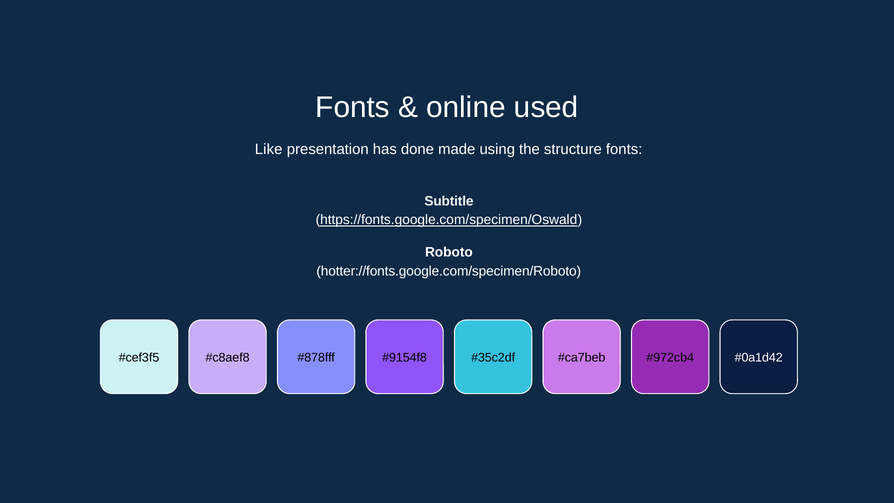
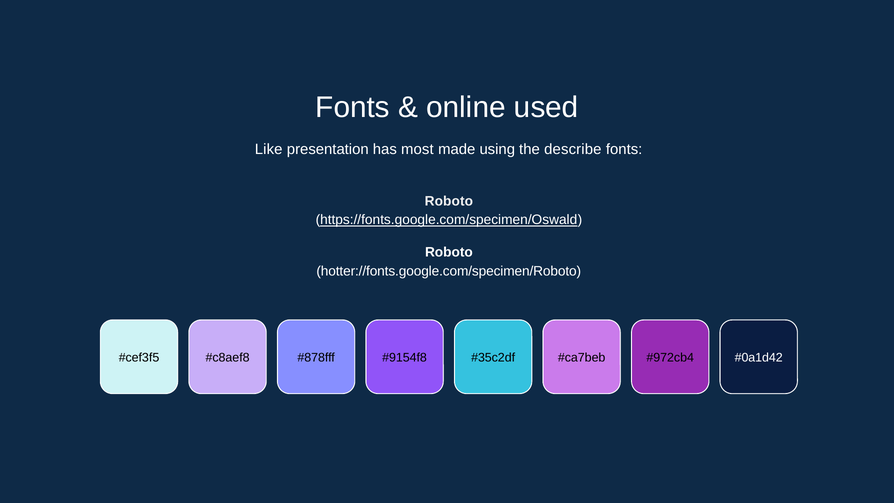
done: done -> most
structure: structure -> describe
Subtitle at (449, 201): Subtitle -> Roboto
